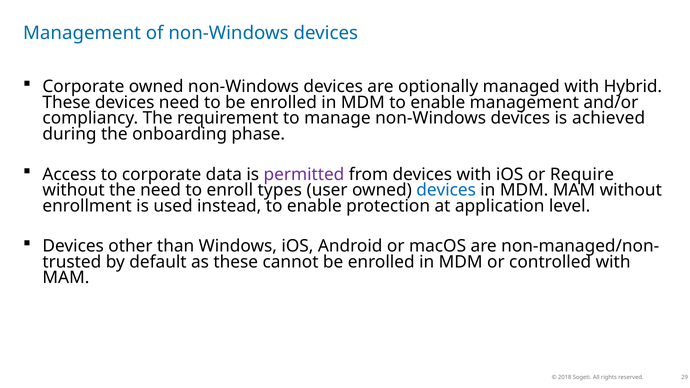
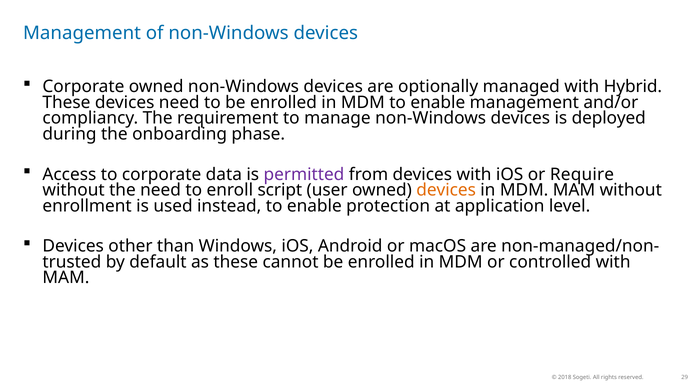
achieved: achieved -> deployed
types: types -> script
devices at (446, 190) colour: blue -> orange
